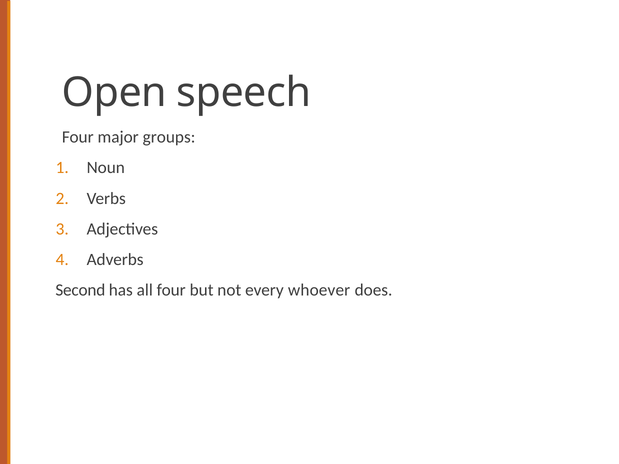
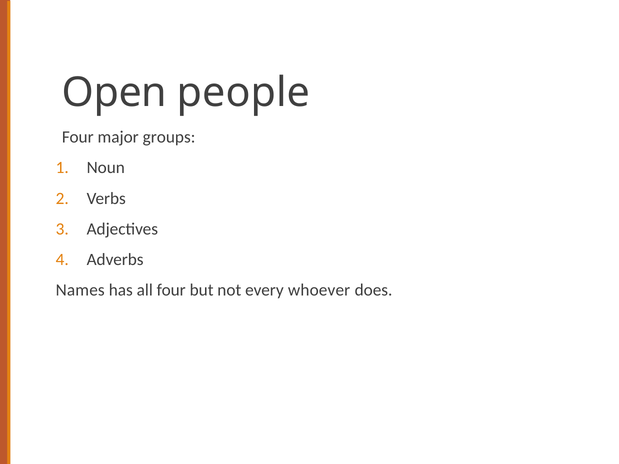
speech: speech -> people
Second: Second -> Names
